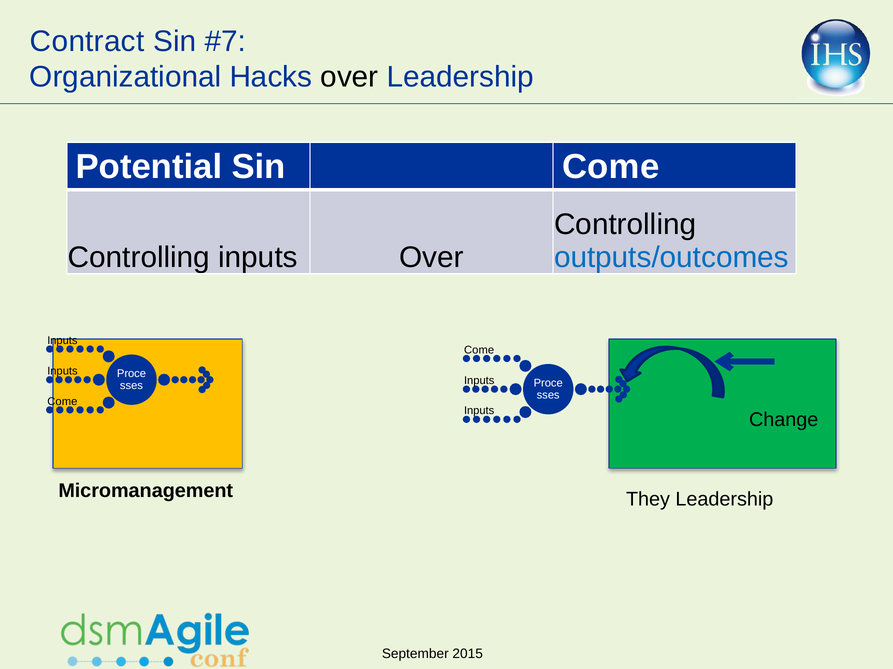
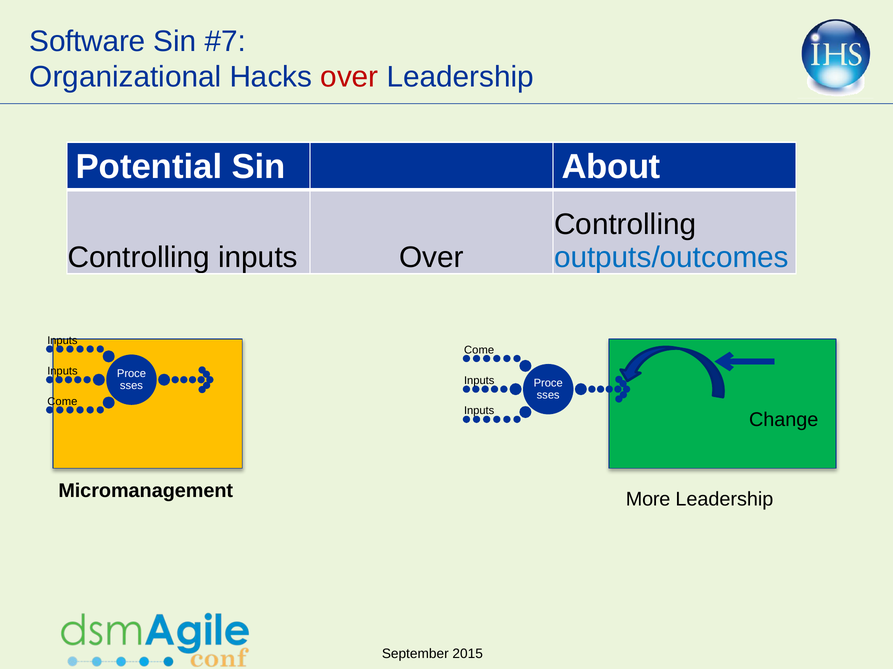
Contract: Contract -> Software
over at (349, 77) colour: black -> red
Sin Come: Come -> About
They: They -> More
